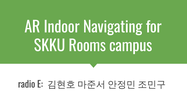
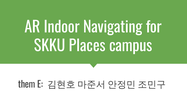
Rooms: Rooms -> Places
radio: radio -> them
